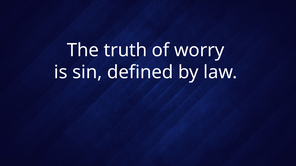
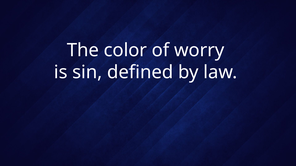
truth: truth -> color
